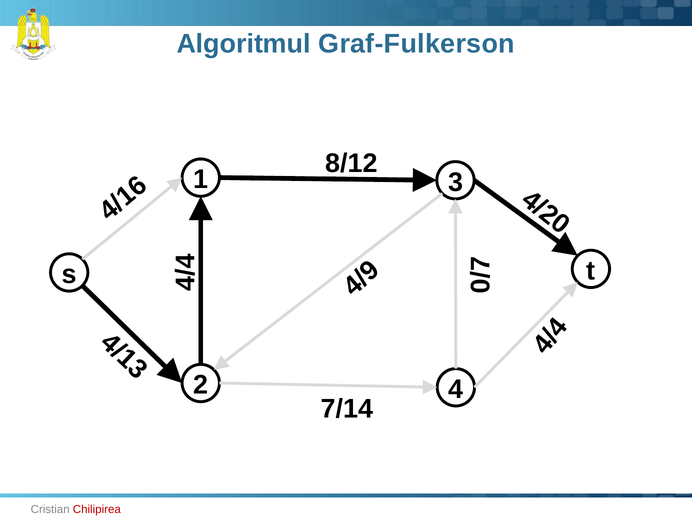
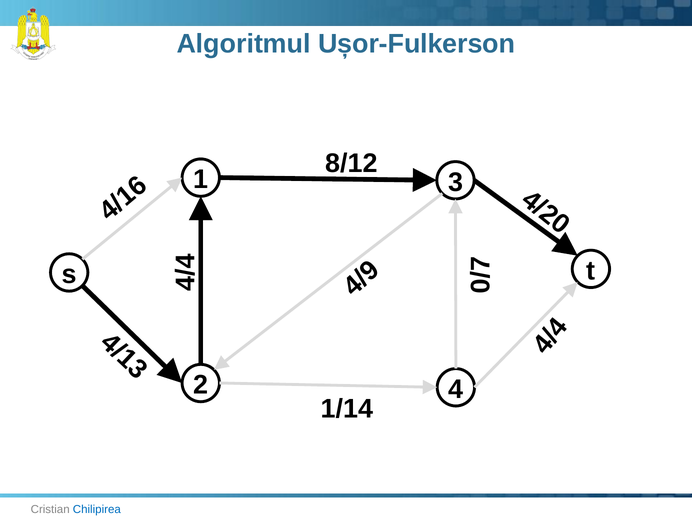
Graf-Fulkerson: Graf-Fulkerson -> Ușor-Fulkerson
7/14: 7/14 -> 1/14
Chilipirea colour: red -> blue
